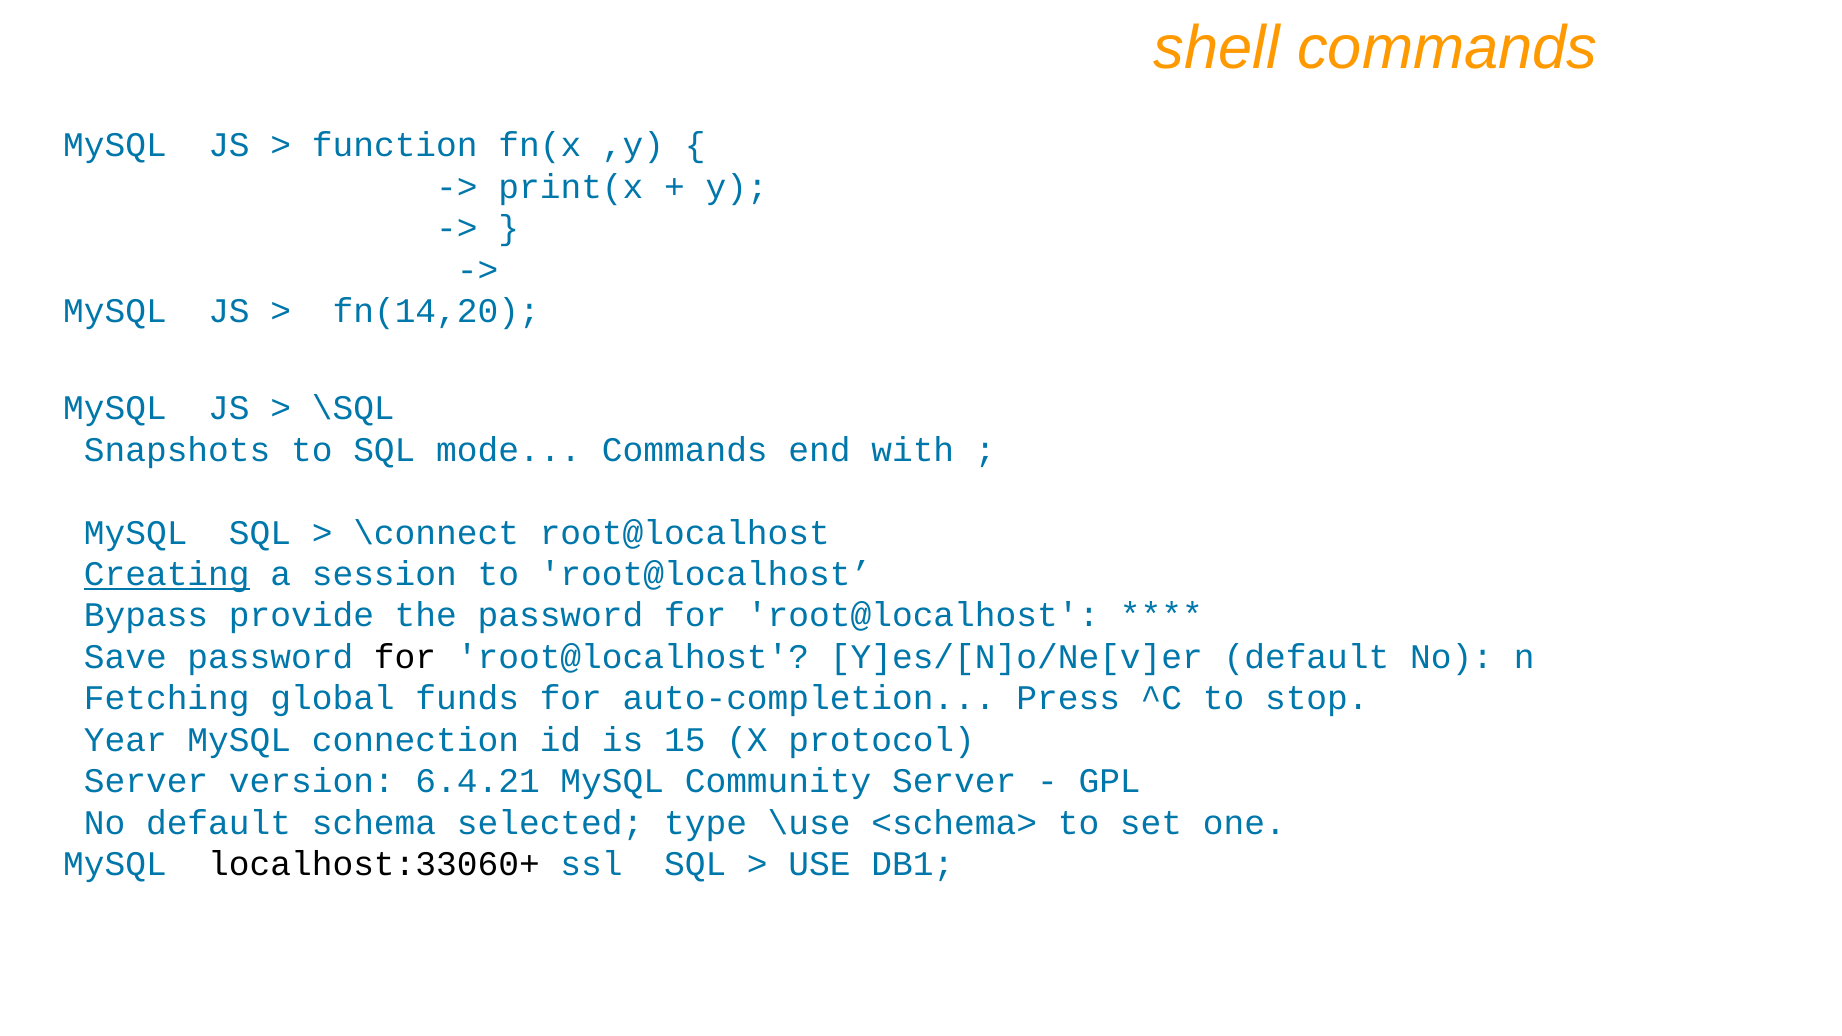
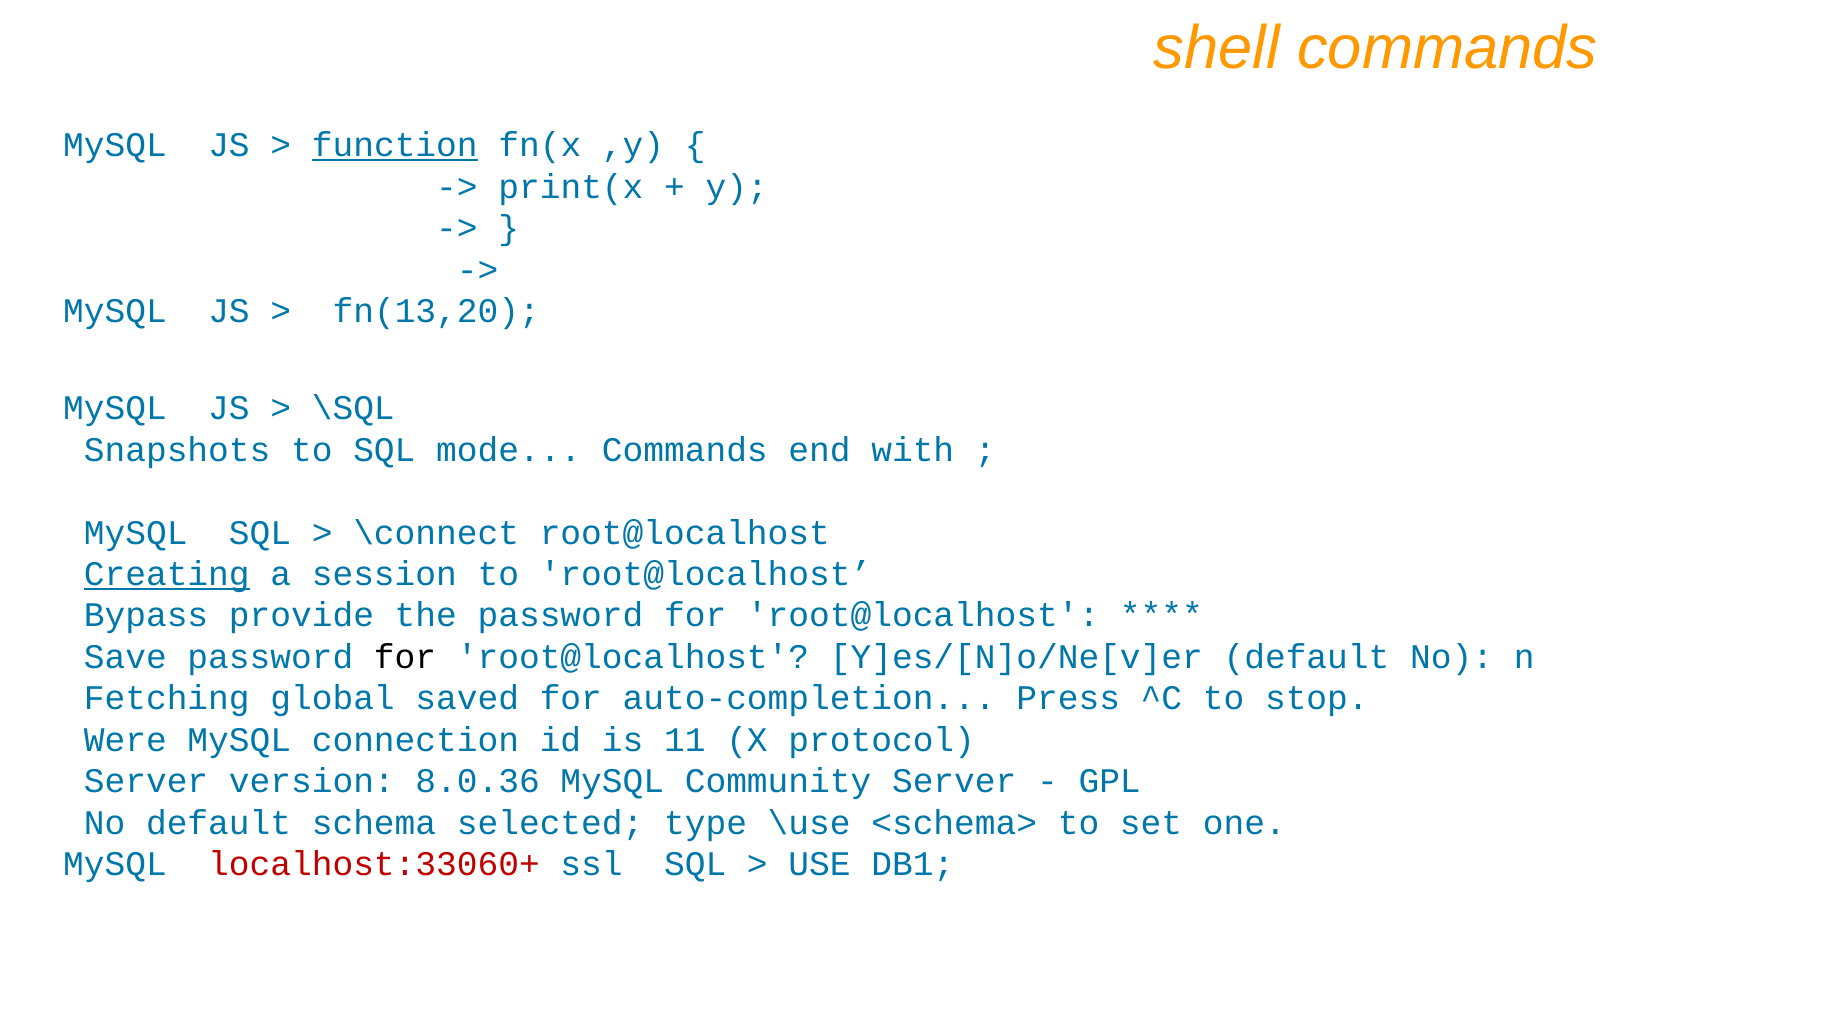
function underline: none -> present
fn(14,20: fn(14,20 -> fn(13,20
funds: funds -> saved
Year: Year -> Were
15: 15 -> 11
6.4.21: 6.4.21 -> 8.0.36
localhost:33060+ colour: black -> red
